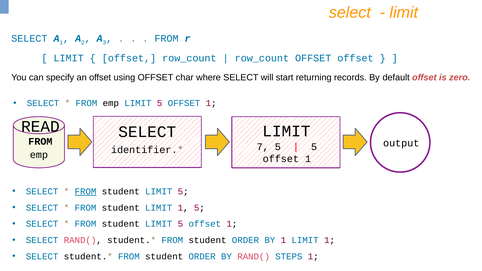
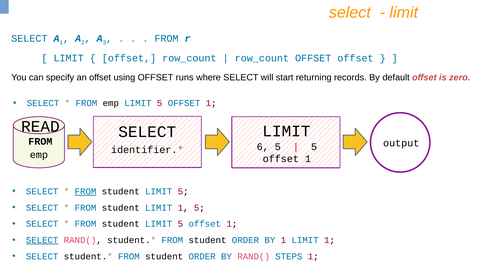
char: char -> runs
7: 7 -> 6
SELECT at (42, 240) underline: none -> present
